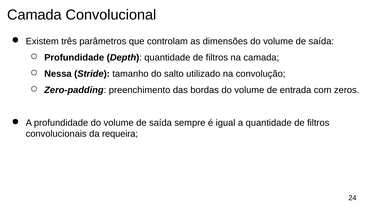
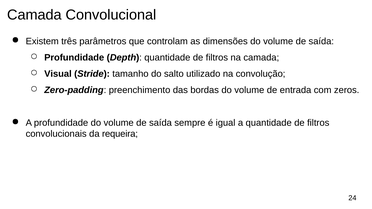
Nessa: Nessa -> Visual
